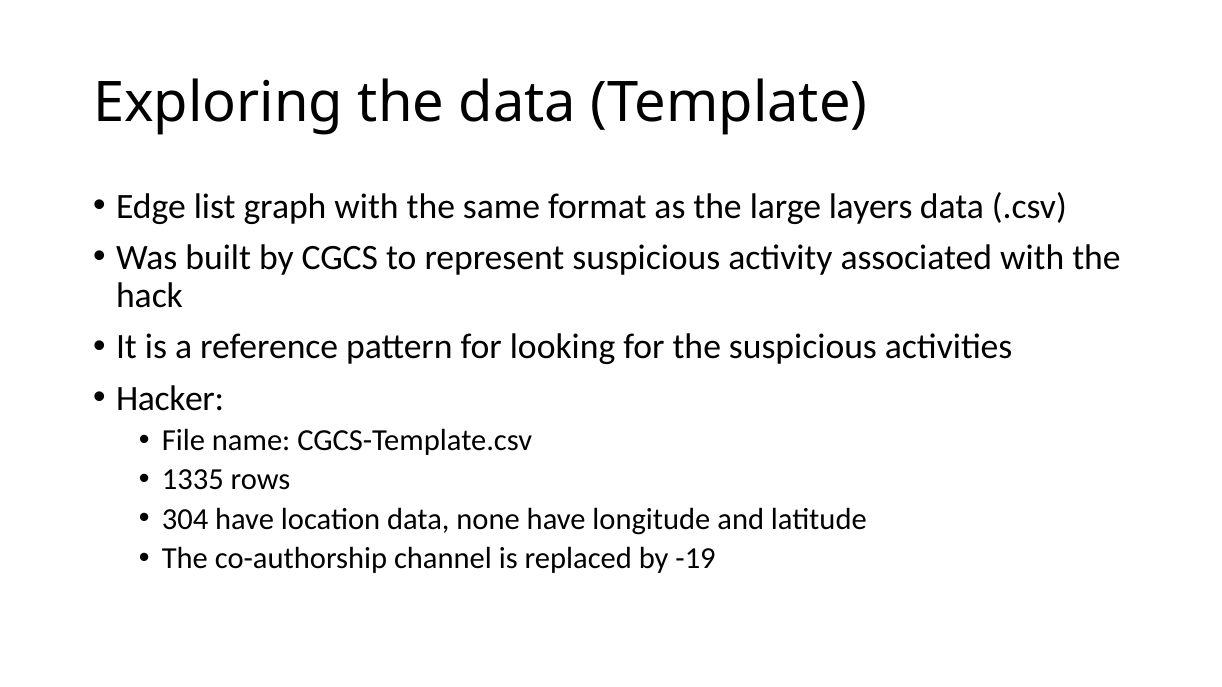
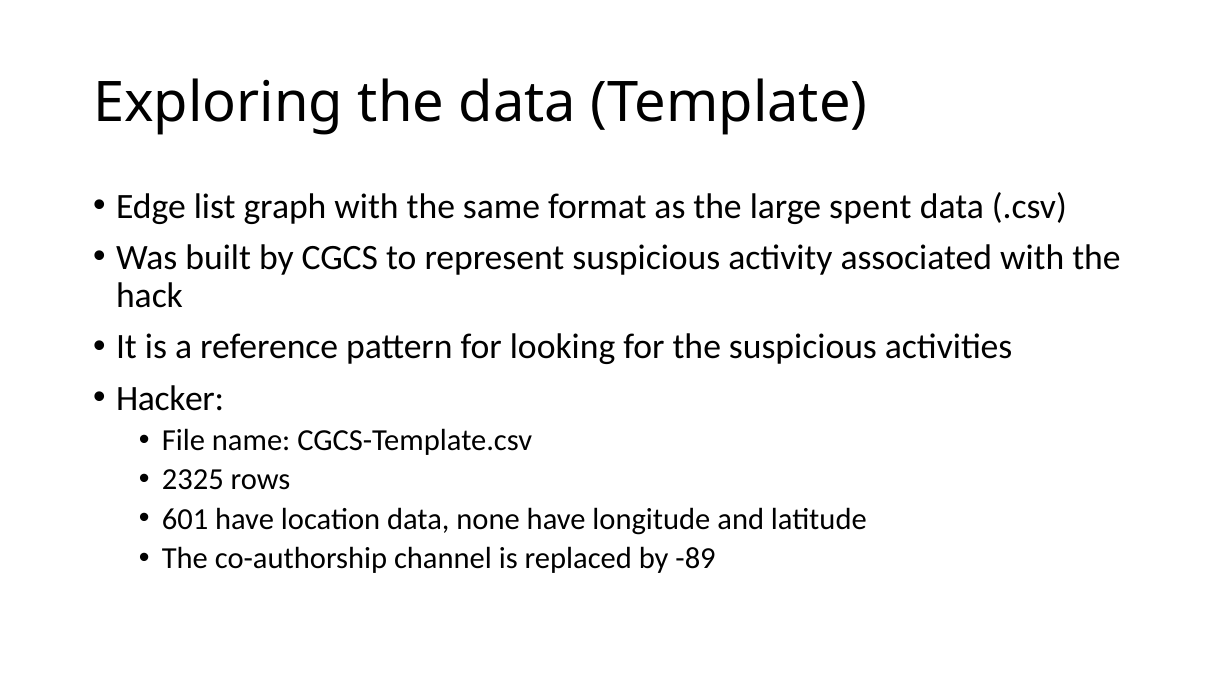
layers: layers -> spent
1335: 1335 -> 2325
304: 304 -> 601
-19: -19 -> -89
